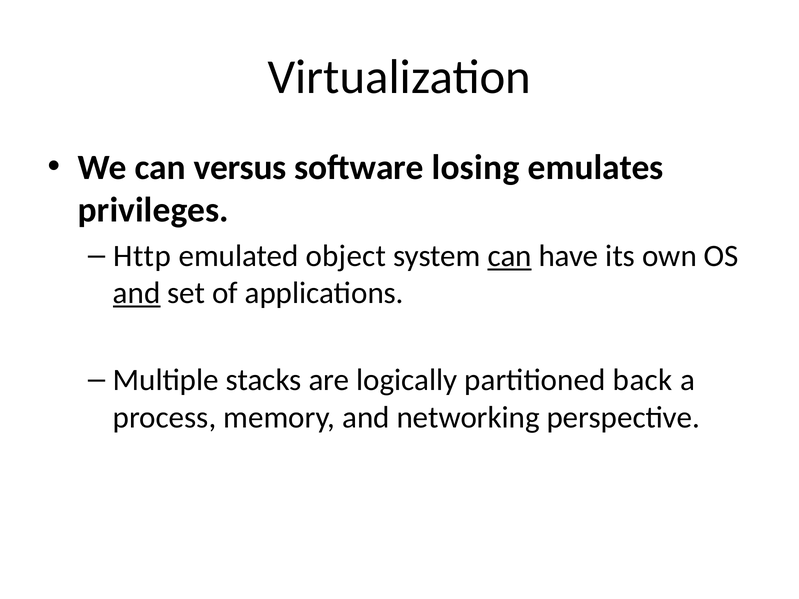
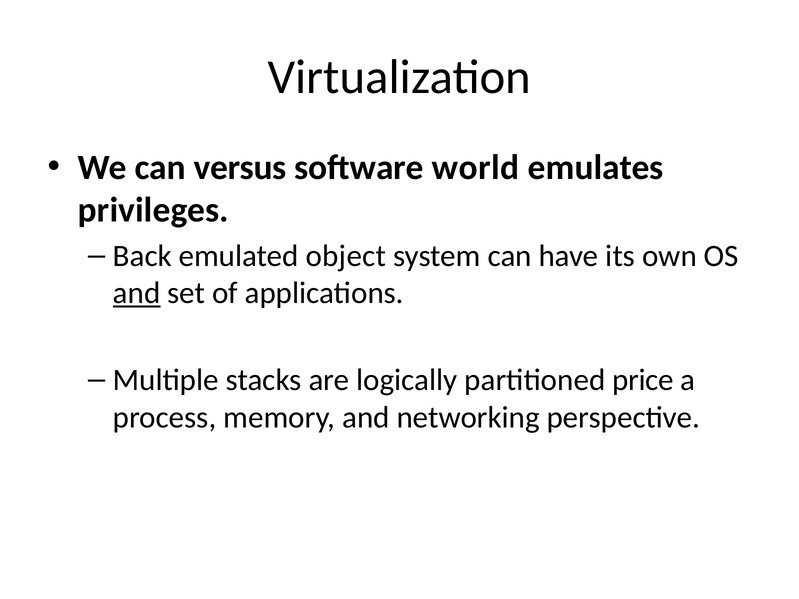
losing: losing -> world
Http: Http -> Back
can at (510, 256) underline: present -> none
back: back -> price
